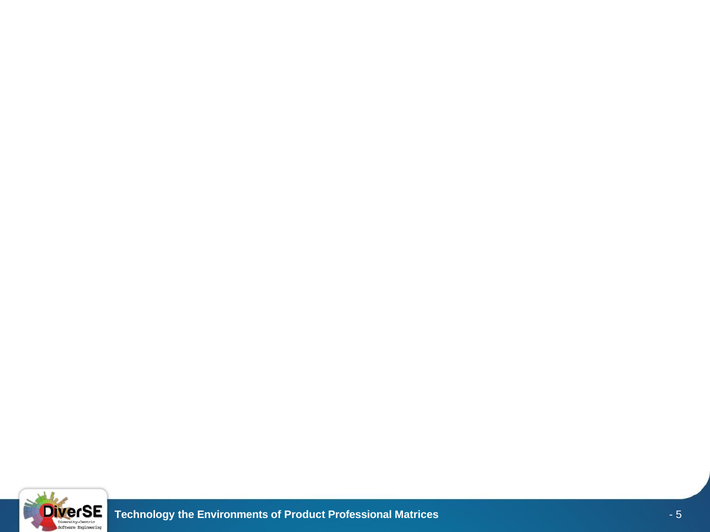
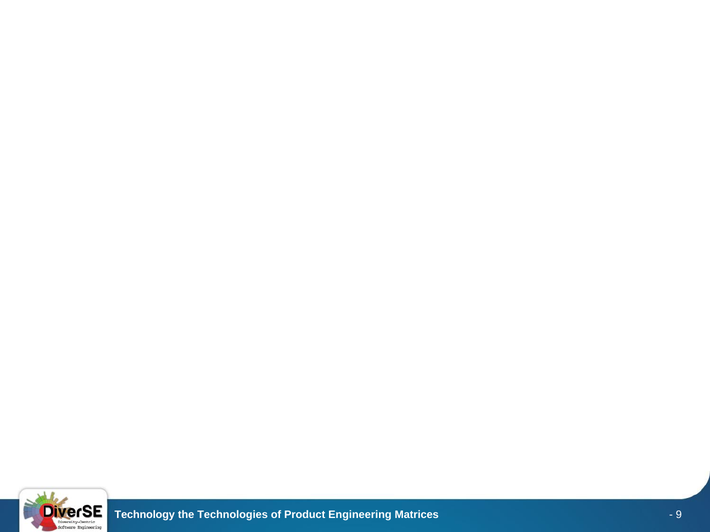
Environments: Environments -> Technologies
Professional: Professional -> Engineering
5: 5 -> 9
